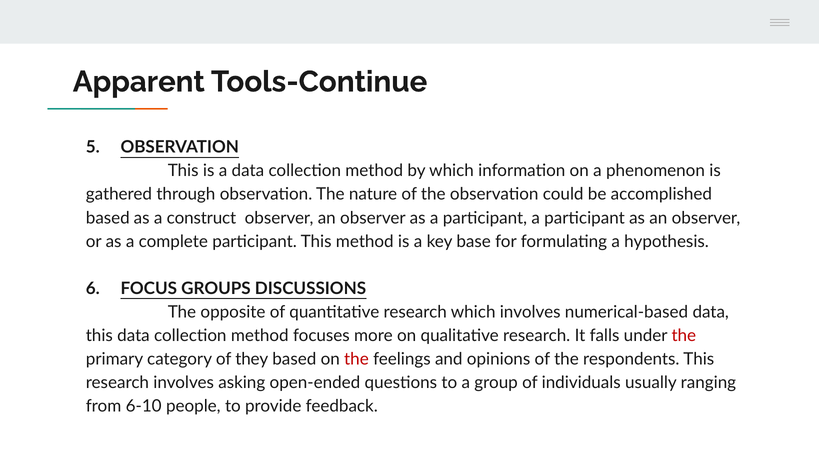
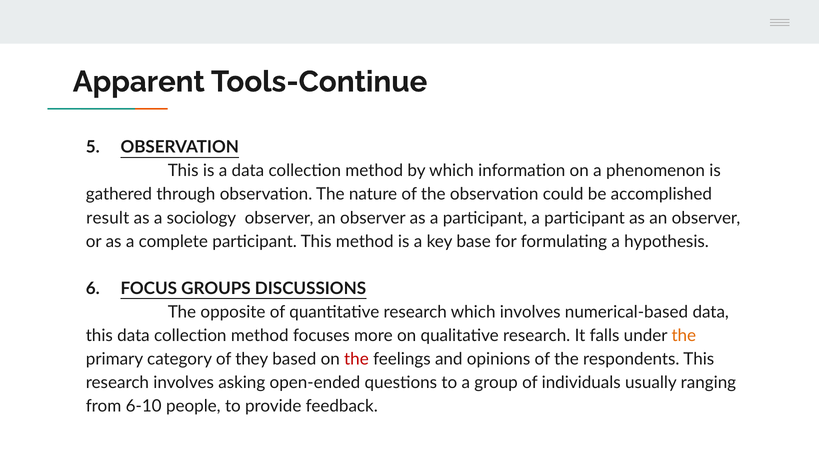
based at (108, 218): based -> result
construct: construct -> sociology
the at (684, 335) colour: red -> orange
